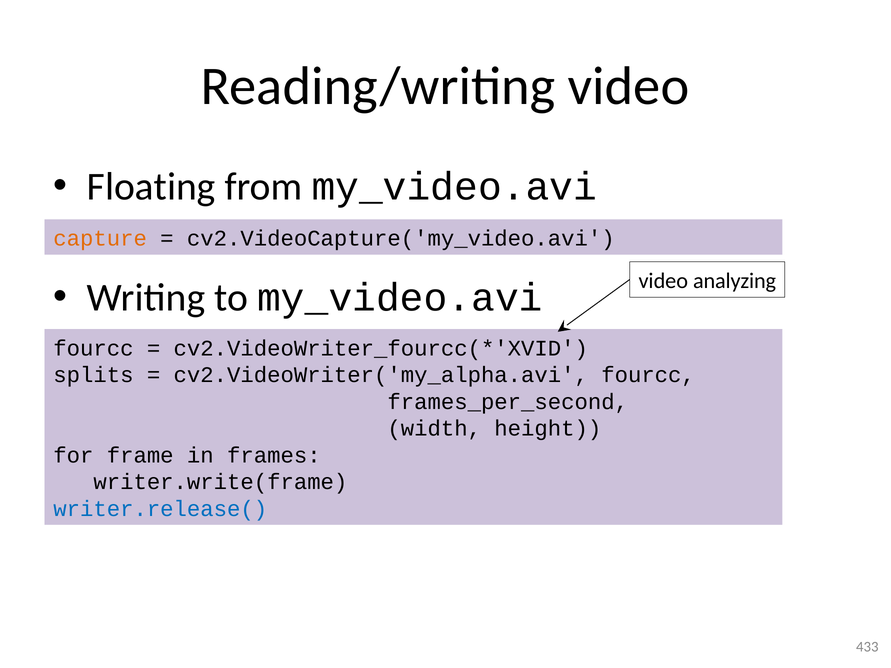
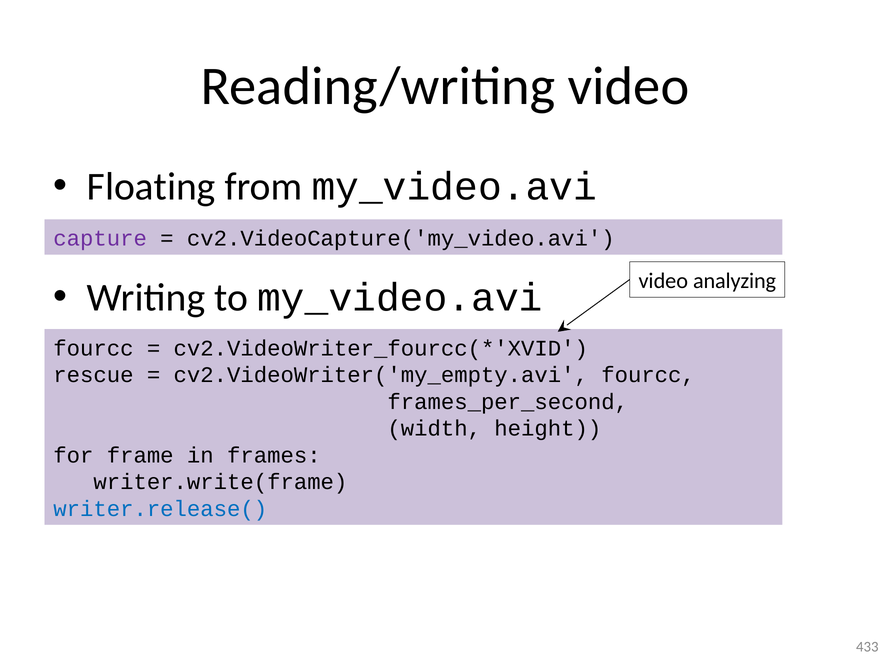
capture colour: orange -> purple
splits: splits -> rescue
cv2.VideoWriter('my_alpha.avi: cv2.VideoWriter('my_alpha.avi -> cv2.VideoWriter('my_empty.avi
